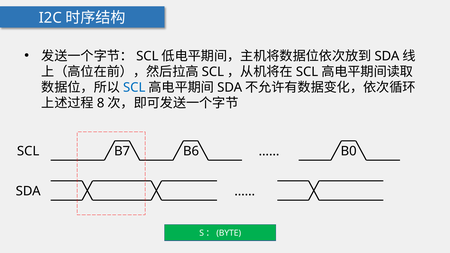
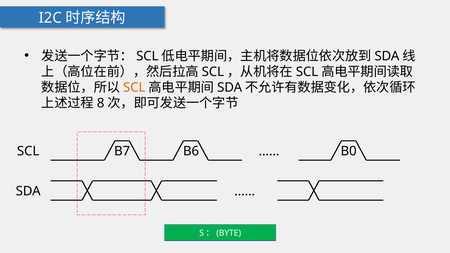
SCL at (134, 88) colour: blue -> orange
